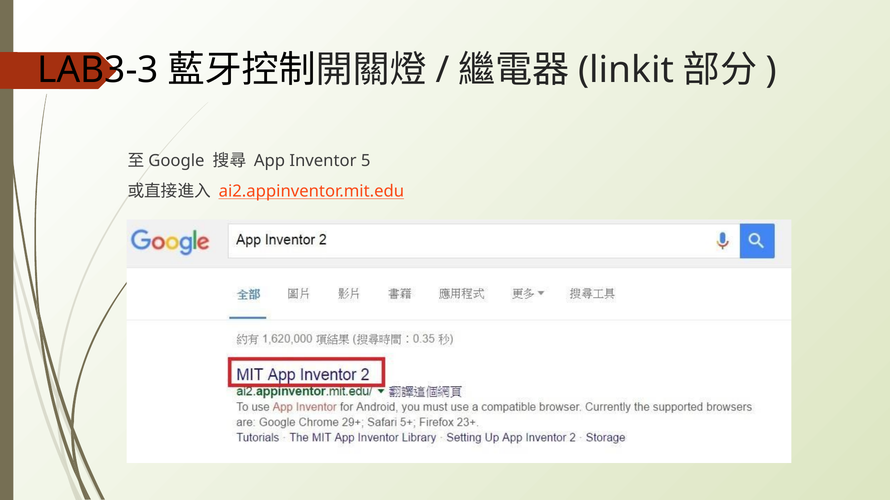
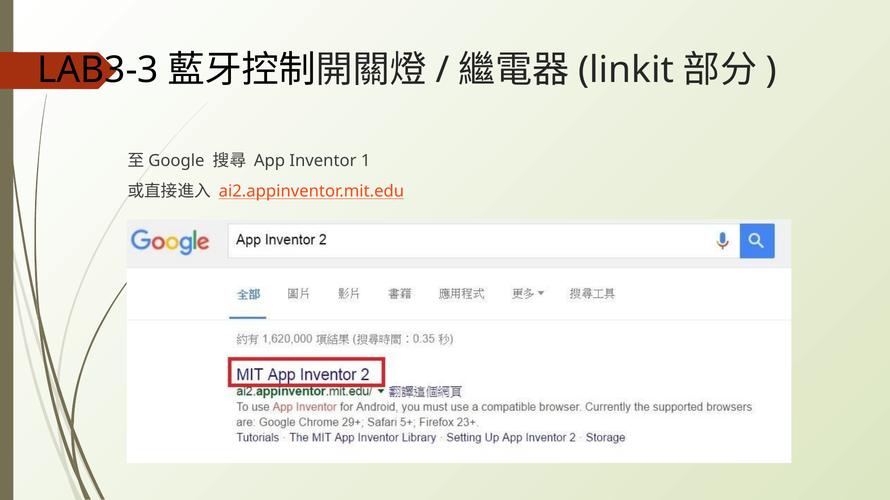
5: 5 -> 1
